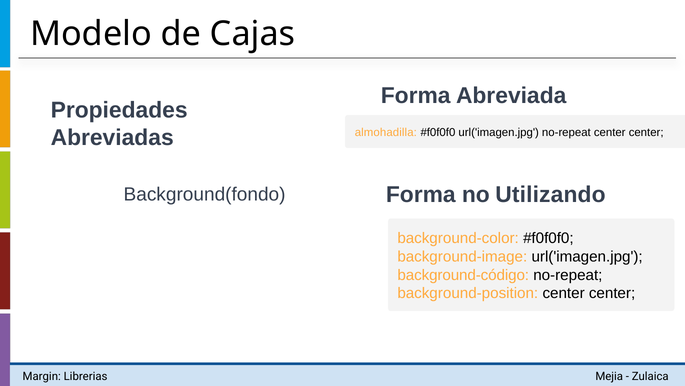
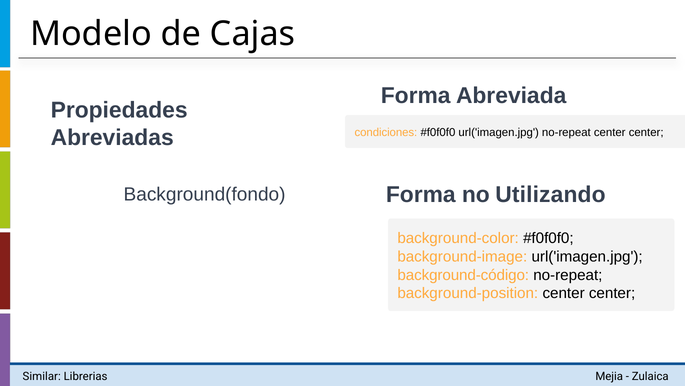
almohadilla: almohadilla -> condiciones
Margin: Margin -> Similar
